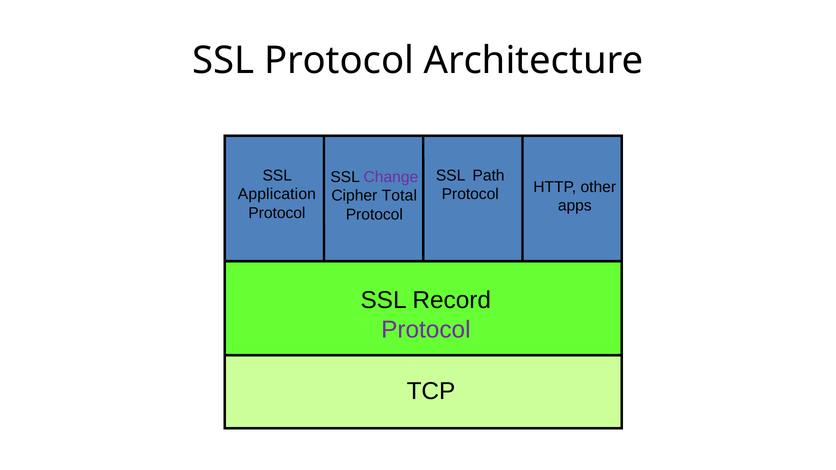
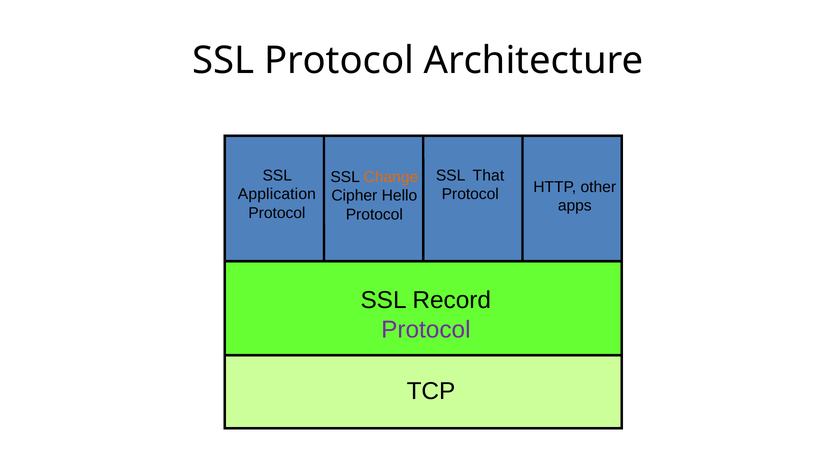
Path: Path -> That
Change colour: purple -> orange
Total: Total -> Hello
